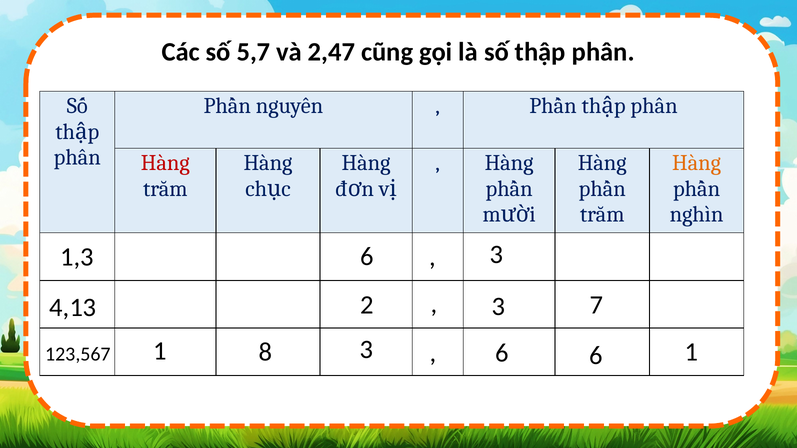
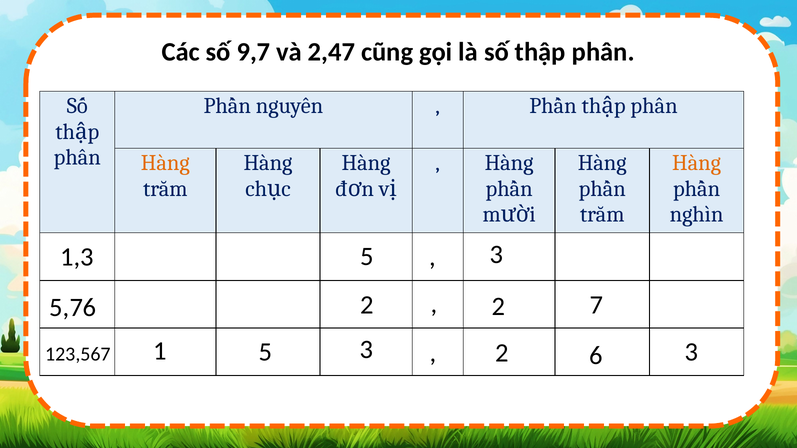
5,7: 5,7 -> 9,7
Hàng at (165, 163) colour: red -> orange
1,3 6: 6 -> 5
4,13: 4,13 -> 5,76
3 at (498, 307): 3 -> 2
1 8: 8 -> 5
6 at (502, 353): 6 -> 2
6 1: 1 -> 3
